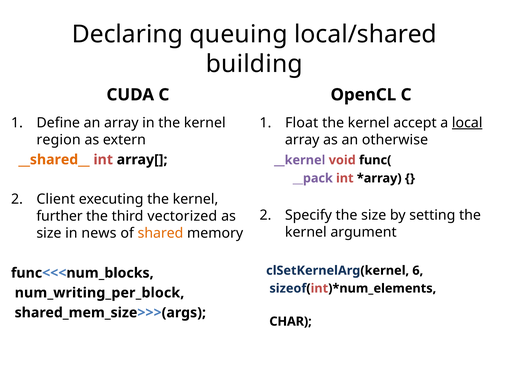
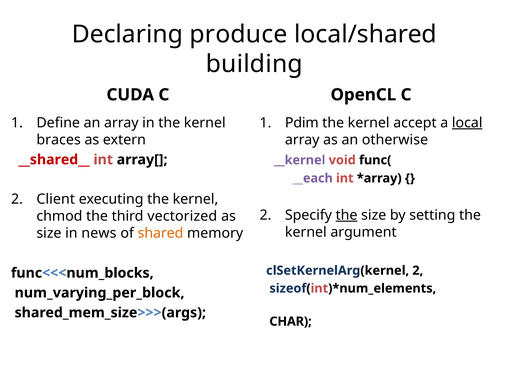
queuing: queuing -> produce
Float: Float -> Pdim
region: region -> braces
__shared__ colour: orange -> red
__pack: __pack -> __each
the at (347, 215) underline: none -> present
further: further -> chmod
clSetKernelArg(kernel 6: 6 -> 2
num_writing_per_block: num_writing_per_block -> num_varying_per_block
